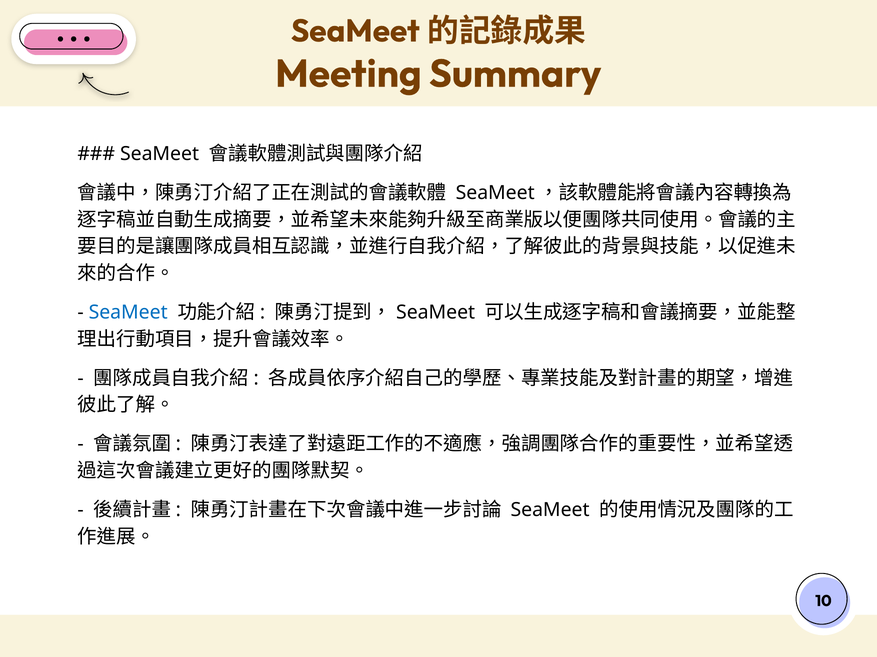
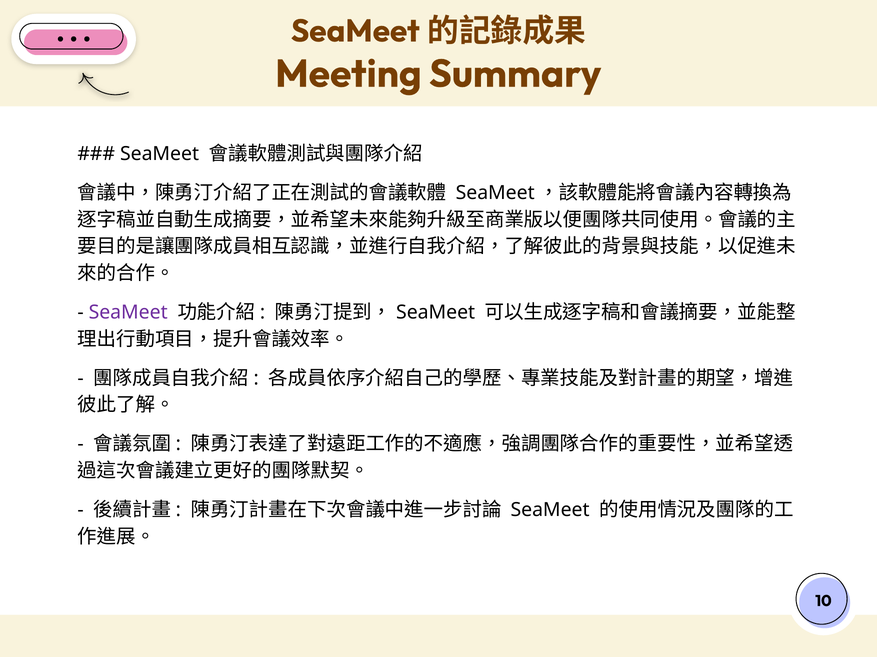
SeaMeet at (128, 313) colour: blue -> purple
